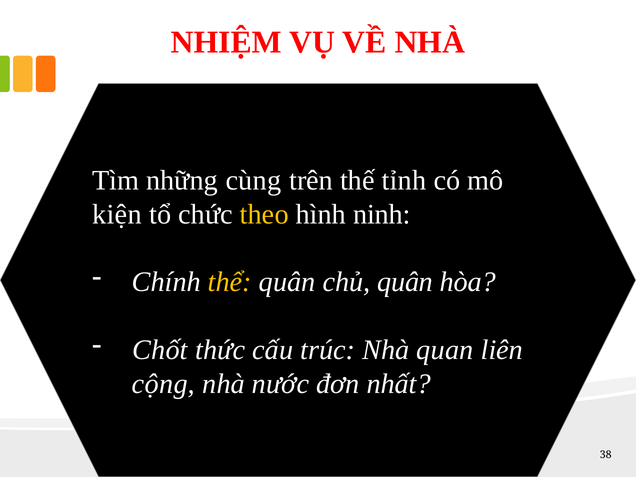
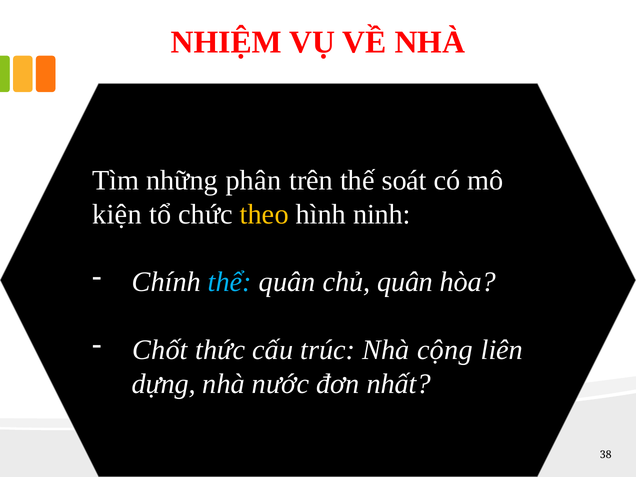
cùng: cùng -> phân
tỉnh: tỉnh -> soát
thể colour: yellow -> light blue
quan: quan -> cộng
cộng: cộng -> dựng
